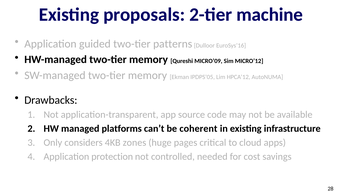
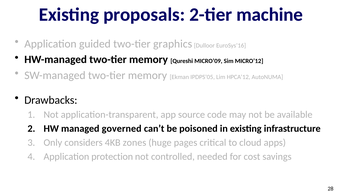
patterns: patterns -> graphics
platforms: platforms -> governed
coherent: coherent -> poisoned
